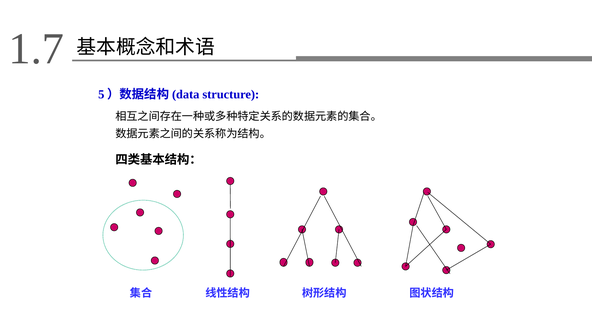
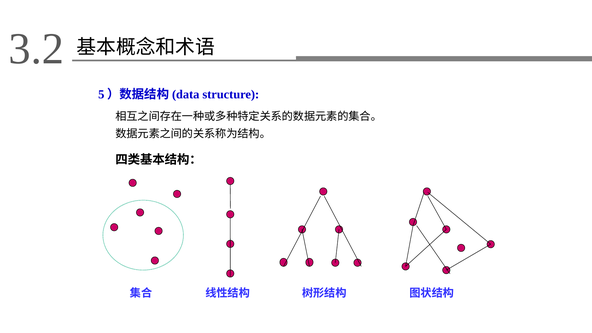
1.7: 1.7 -> 3.2
